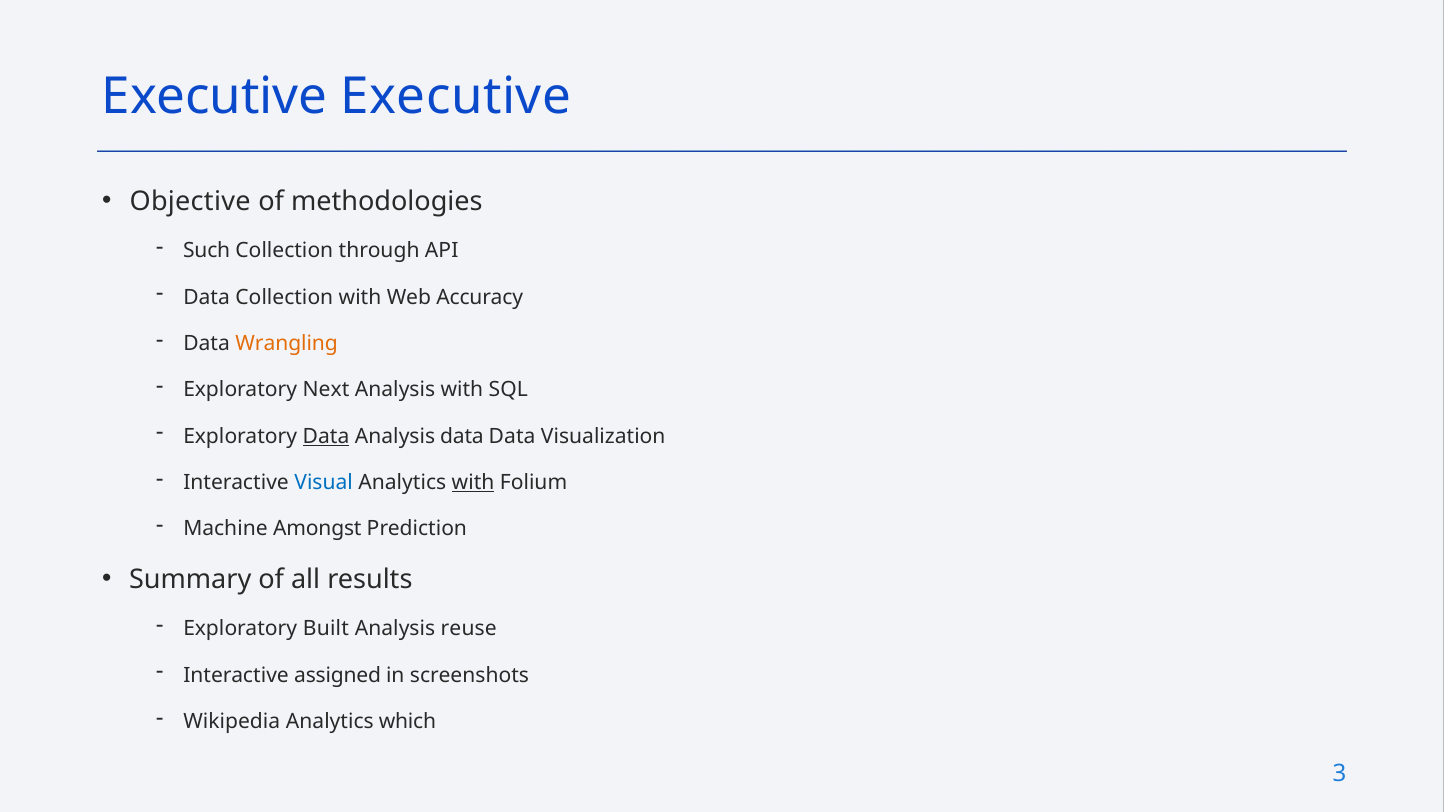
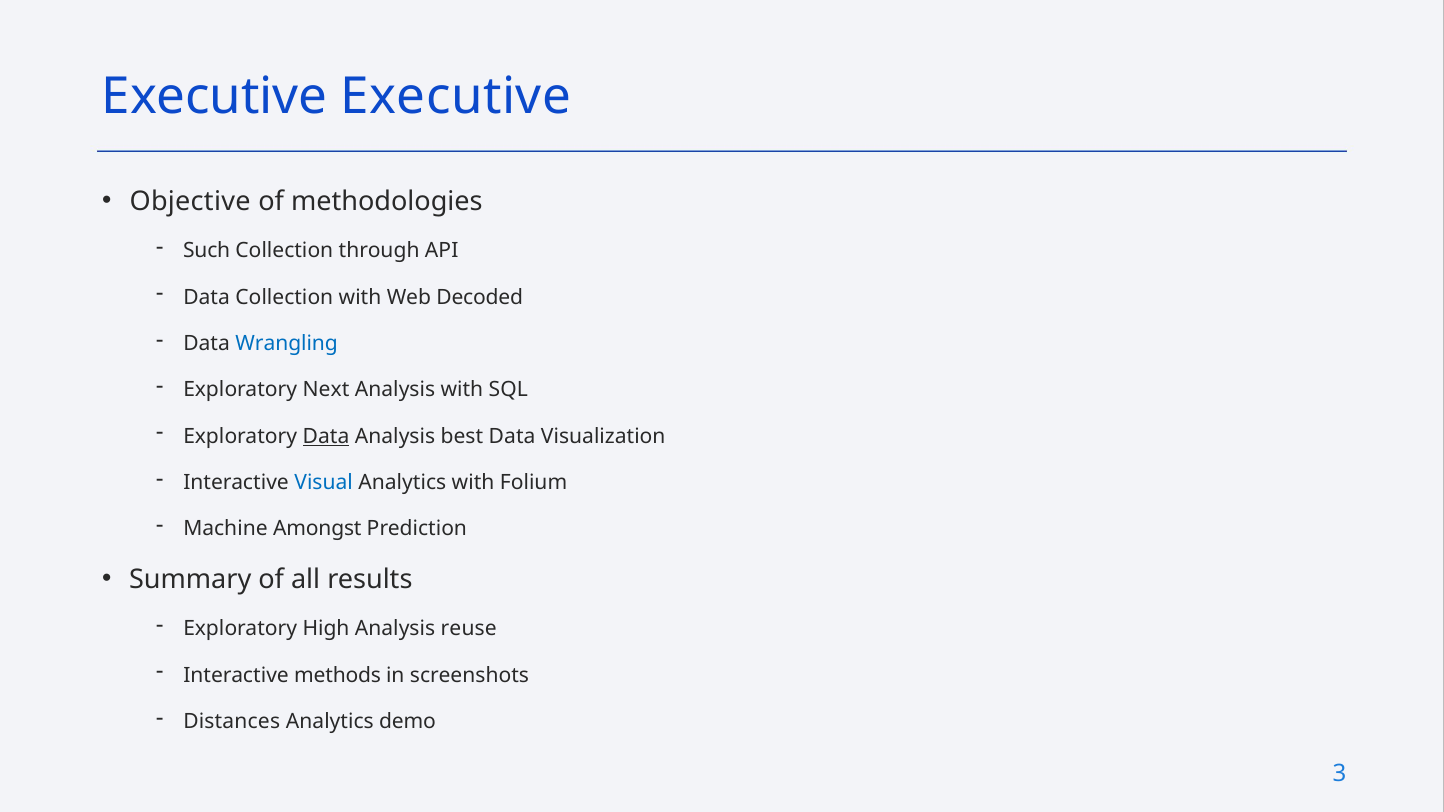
Accuracy: Accuracy -> Decoded
Wrangling colour: orange -> blue
Analysis data: data -> best
with at (473, 483) underline: present -> none
Built: Built -> High
assigned: assigned -> methods
Wikipedia: Wikipedia -> Distances
which: which -> demo
